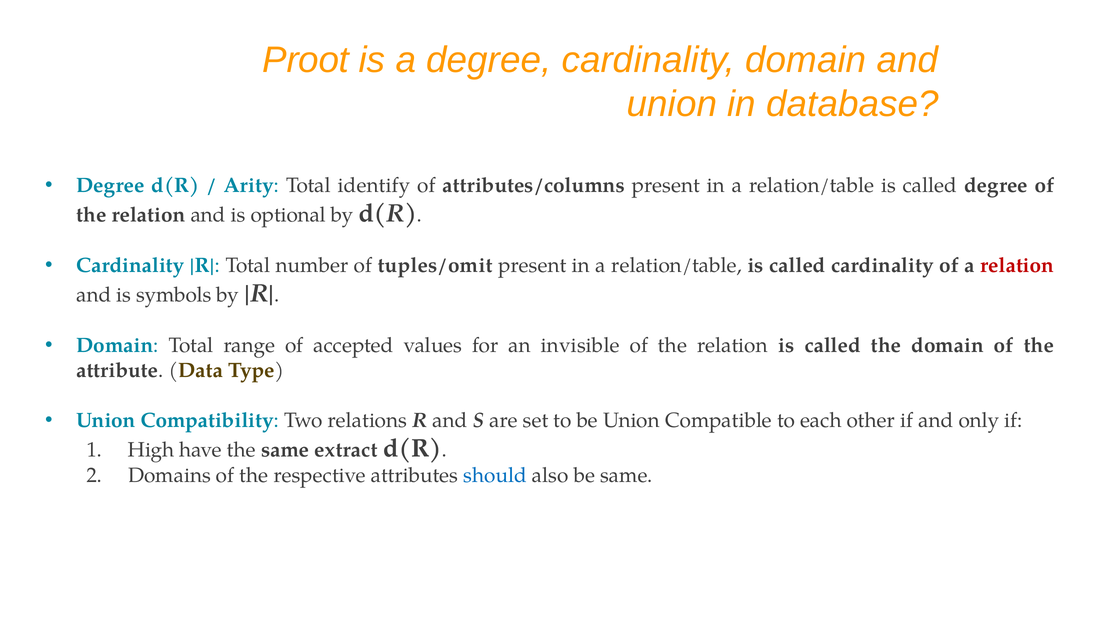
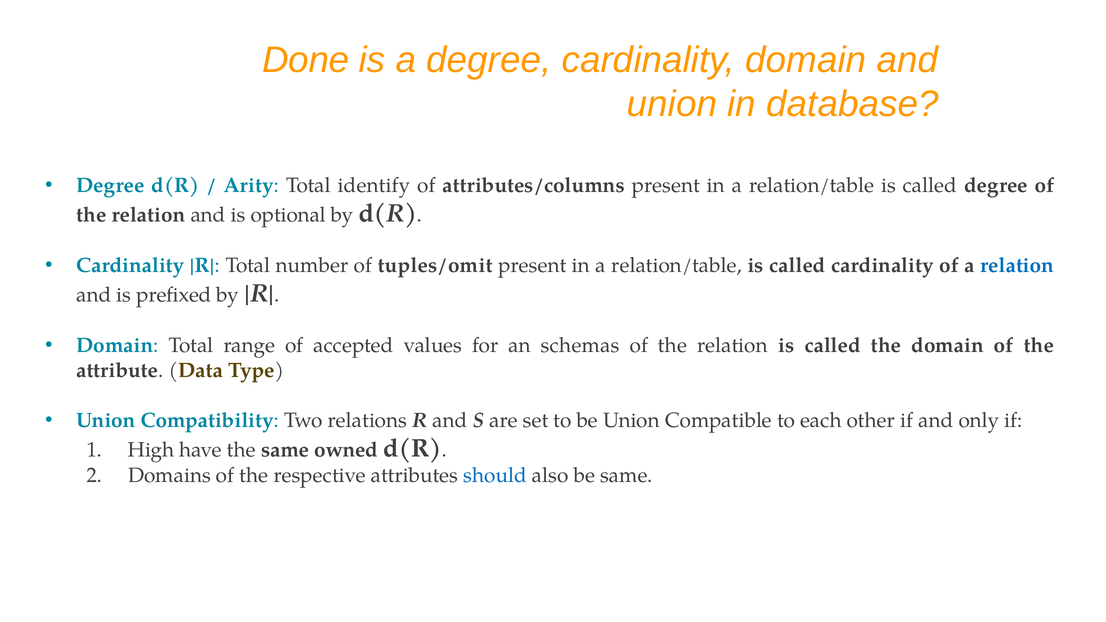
Proot: Proot -> Done
relation at (1017, 266) colour: red -> blue
symbols: symbols -> prefixed
invisible: invisible -> schemas
extract: extract -> owned
